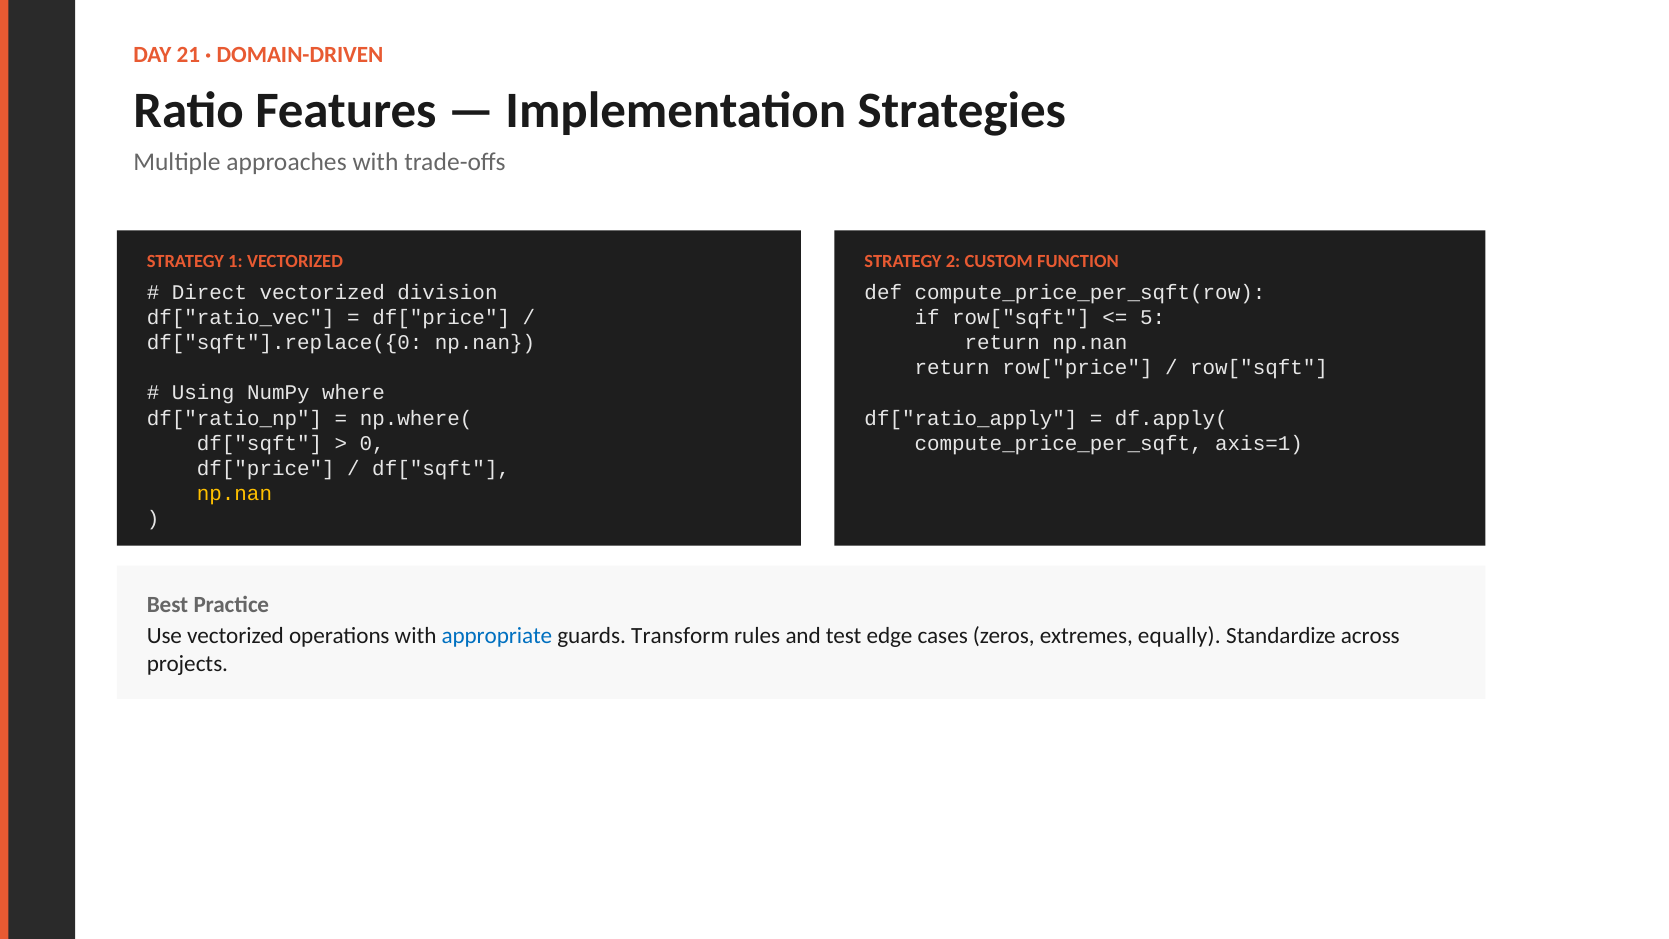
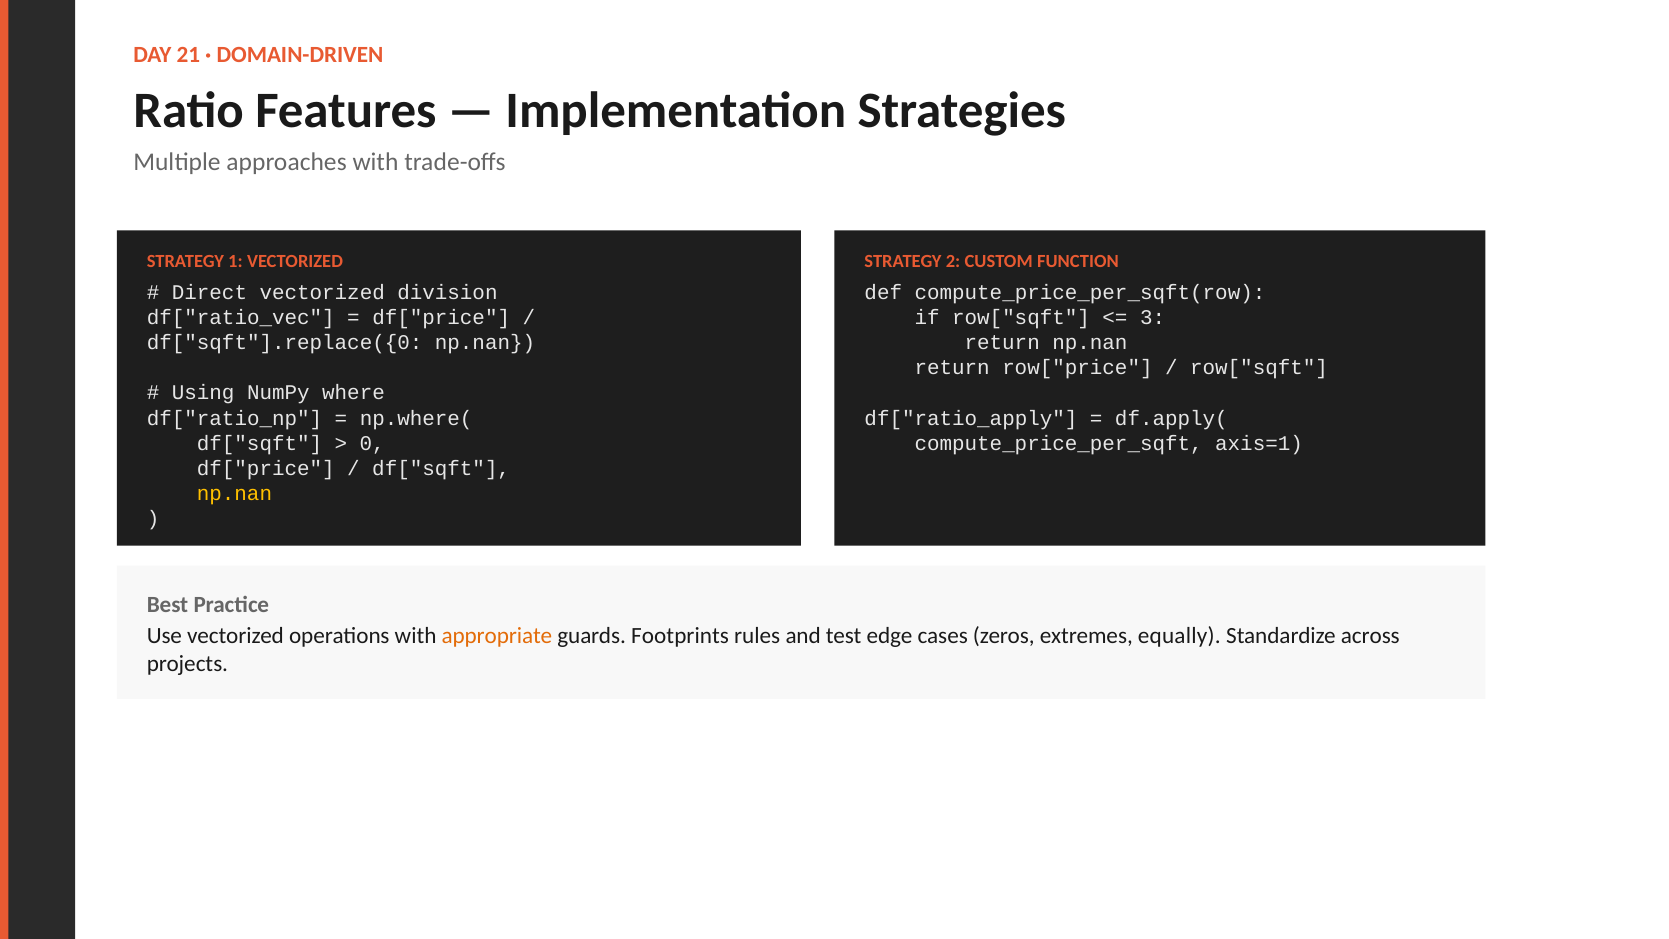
5: 5 -> 3
appropriate colour: blue -> orange
Transform: Transform -> Footprints
